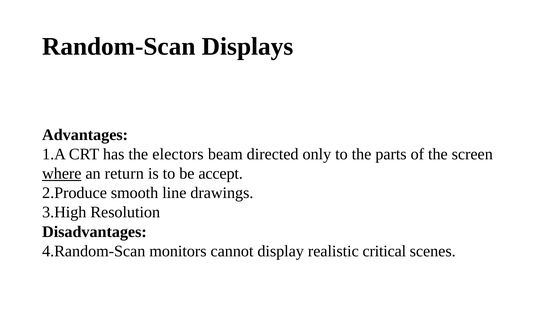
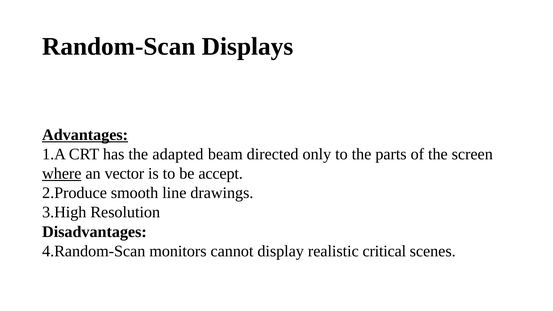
Advantages underline: none -> present
electors: electors -> adapted
return: return -> vector
